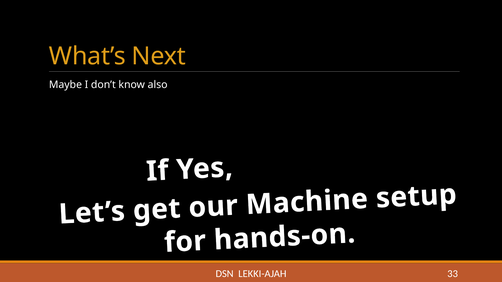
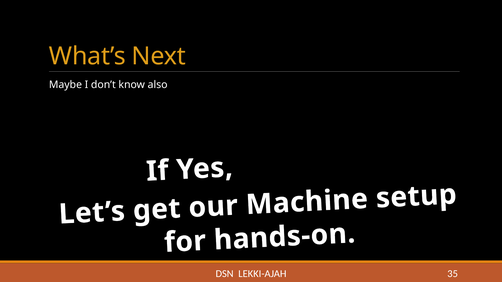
33: 33 -> 35
